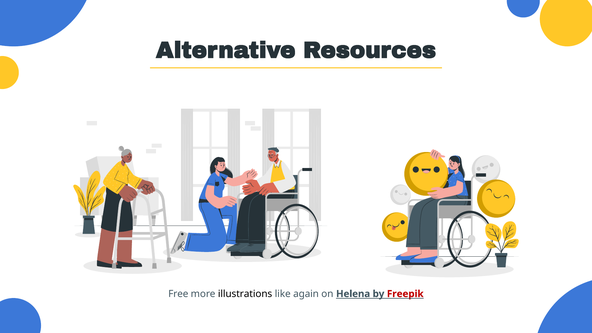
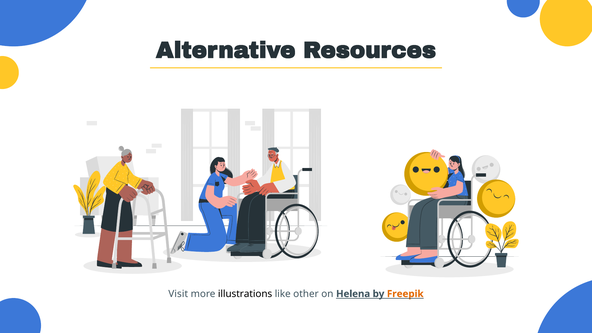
Free: Free -> Visit
again: again -> other
Freepik colour: red -> orange
